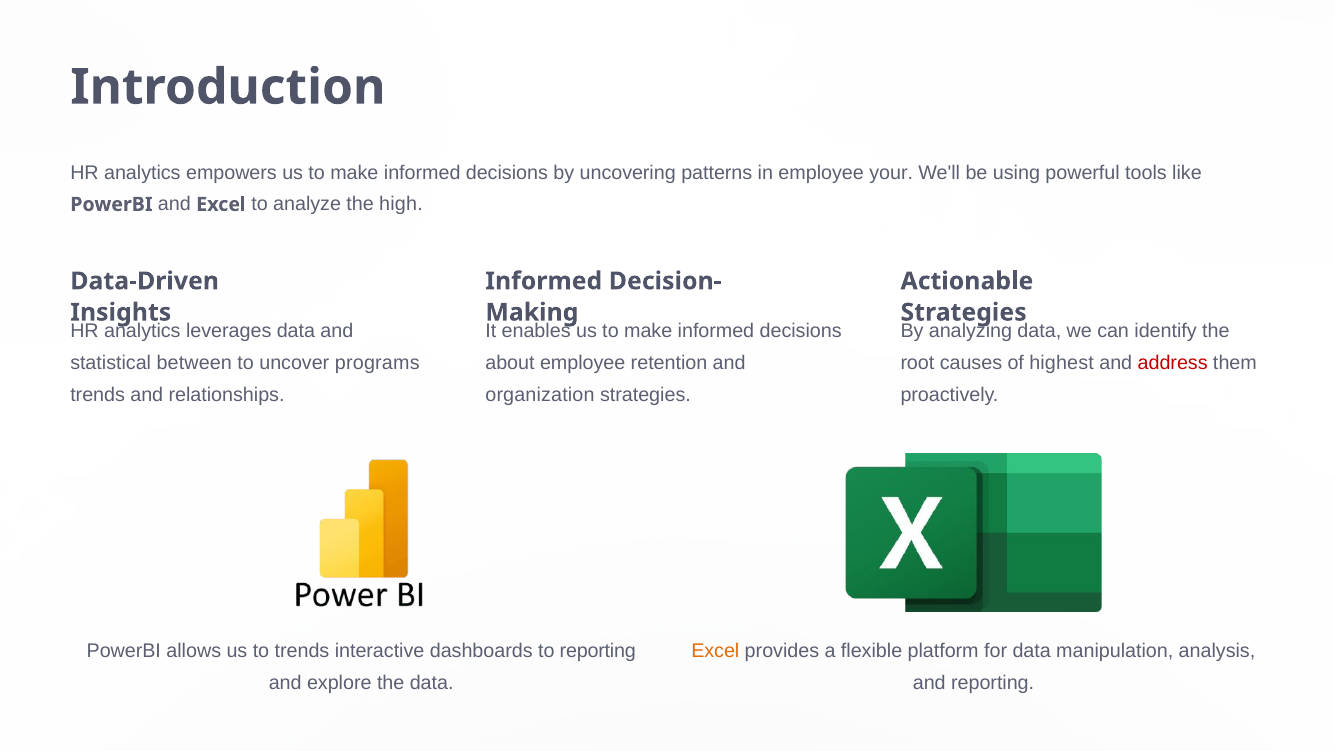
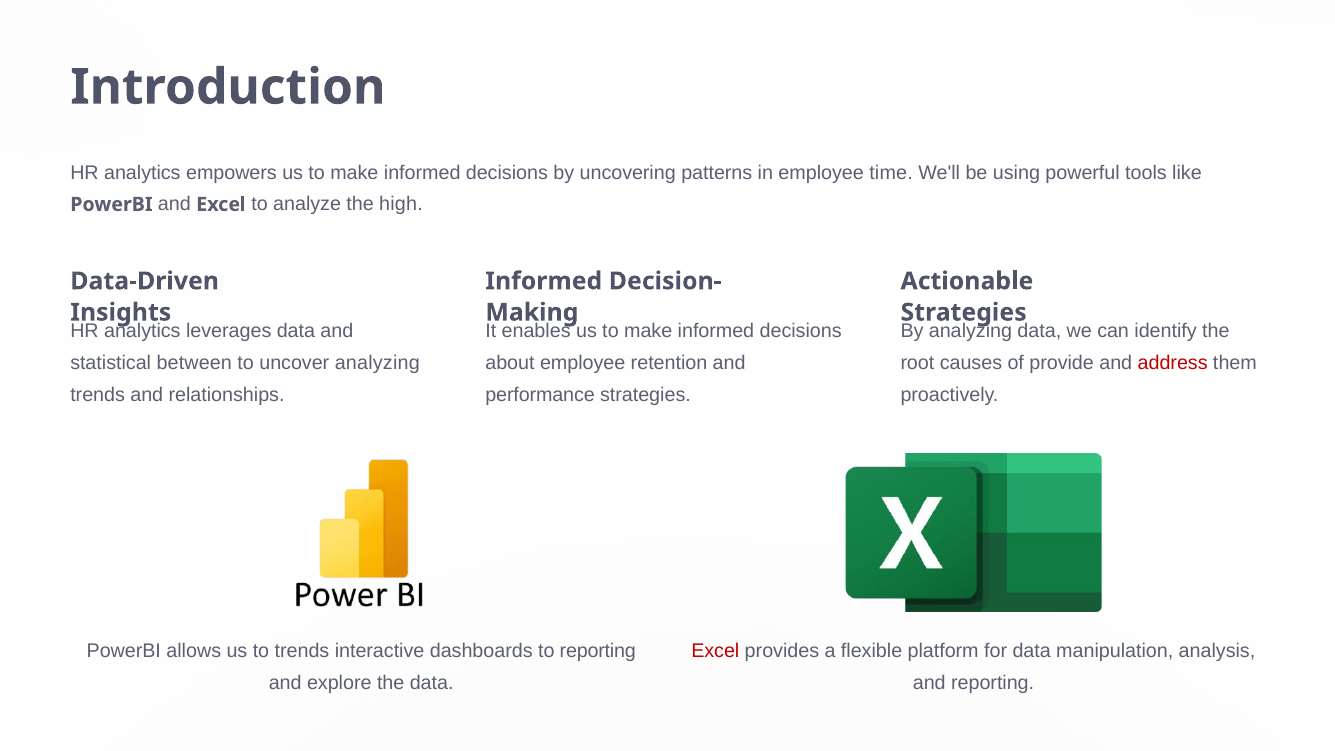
your: your -> time
uncover programs: programs -> analyzing
highest: highest -> provide
organization: organization -> performance
Excel at (715, 651) colour: orange -> red
